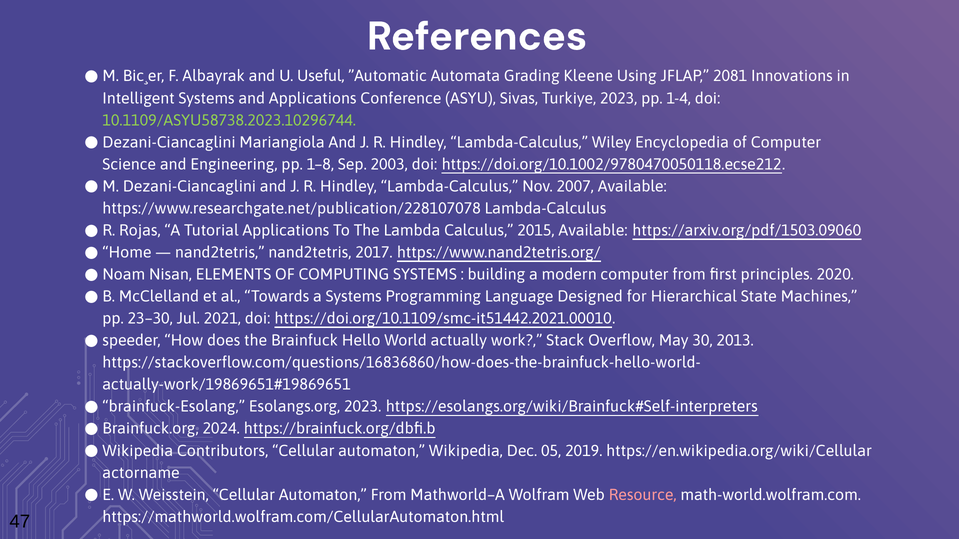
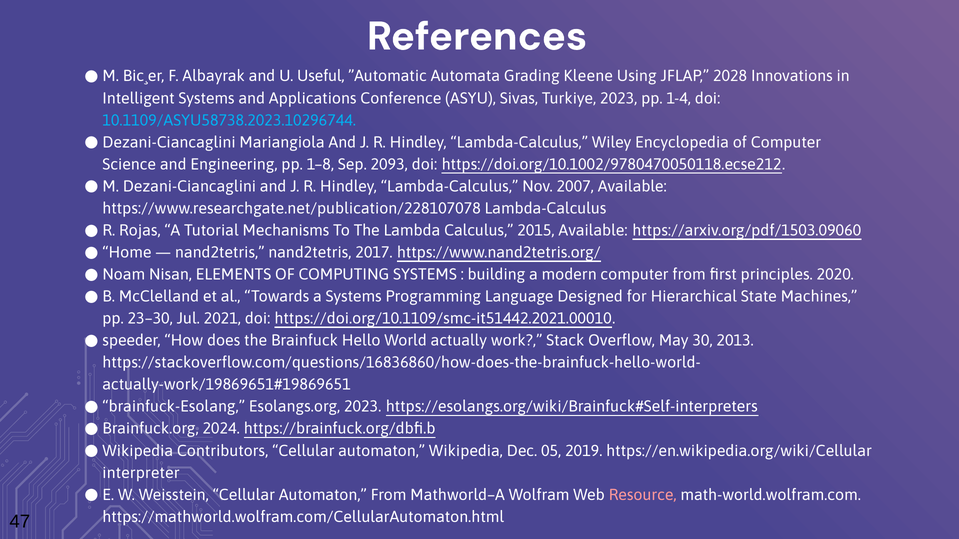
2081: 2081 -> 2028
10.1109/ASYU58738.2023.10296744 colour: light green -> light blue
2003: 2003 -> 2093
Tutorial Applications: Applications -> Mechanisms
actorname: actorname -> interpreter
